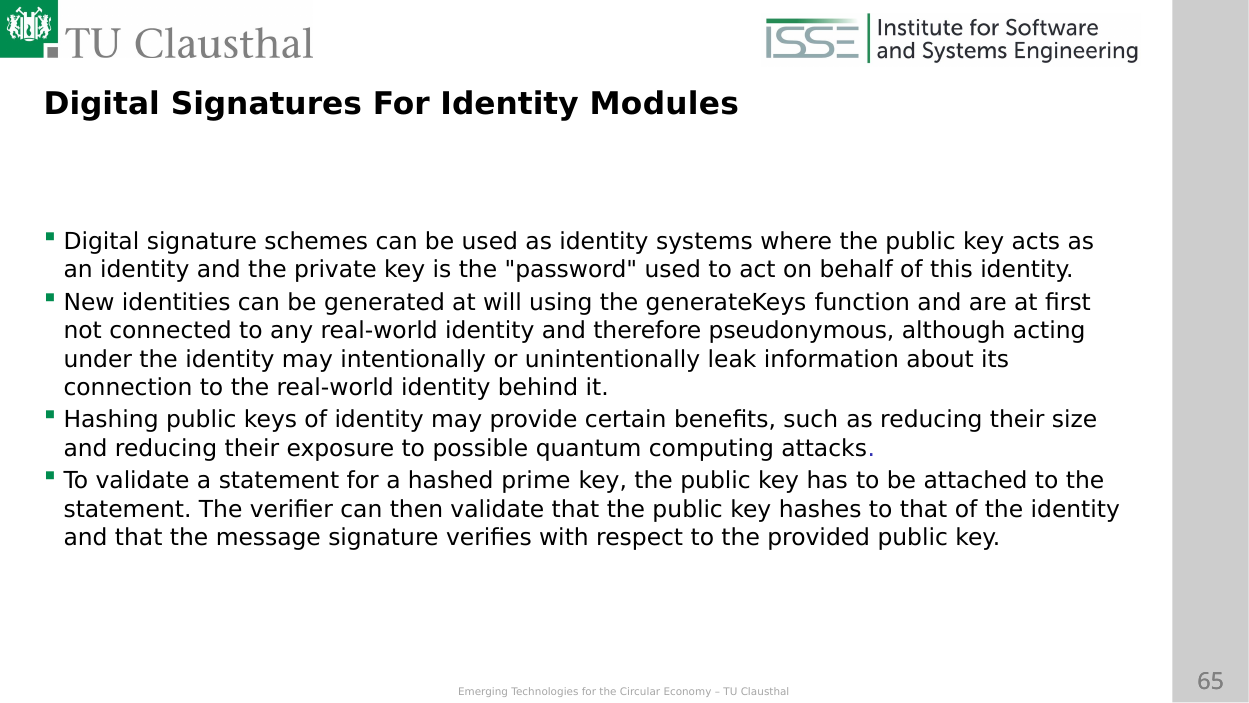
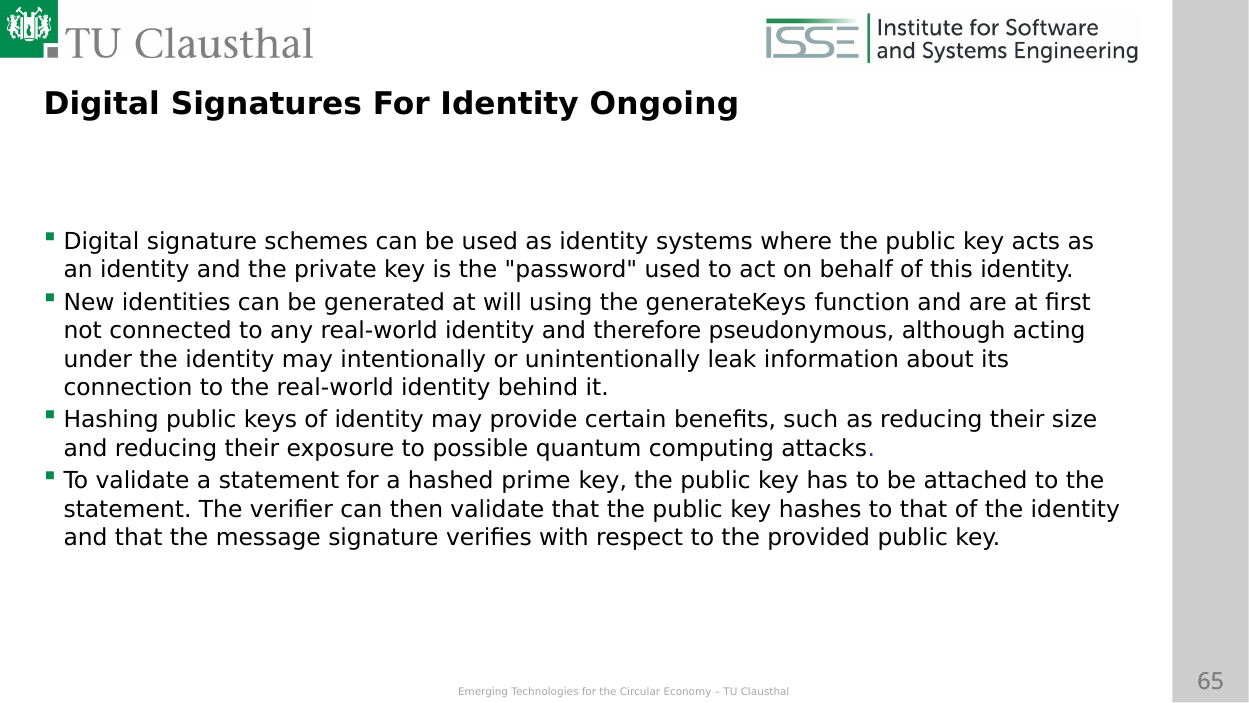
Modules: Modules -> Ongoing
